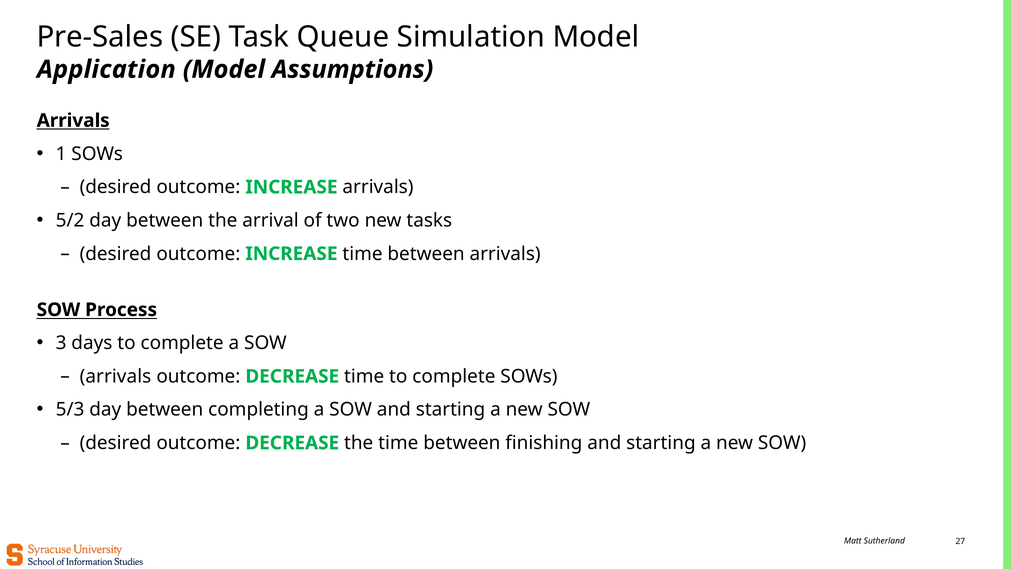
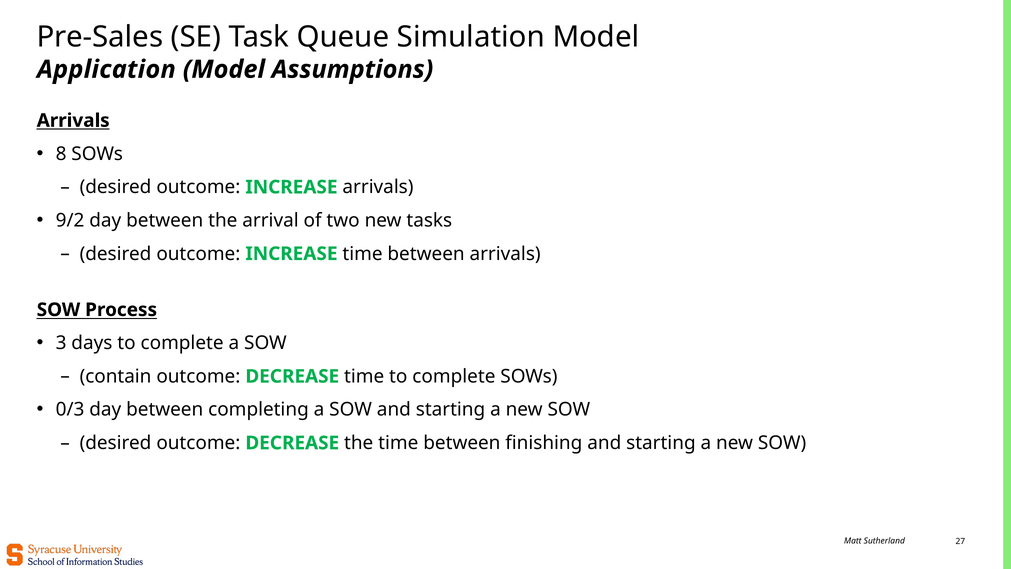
1: 1 -> 8
5/2: 5/2 -> 9/2
arrivals at (115, 376): arrivals -> contain
5/3: 5/3 -> 0/3
